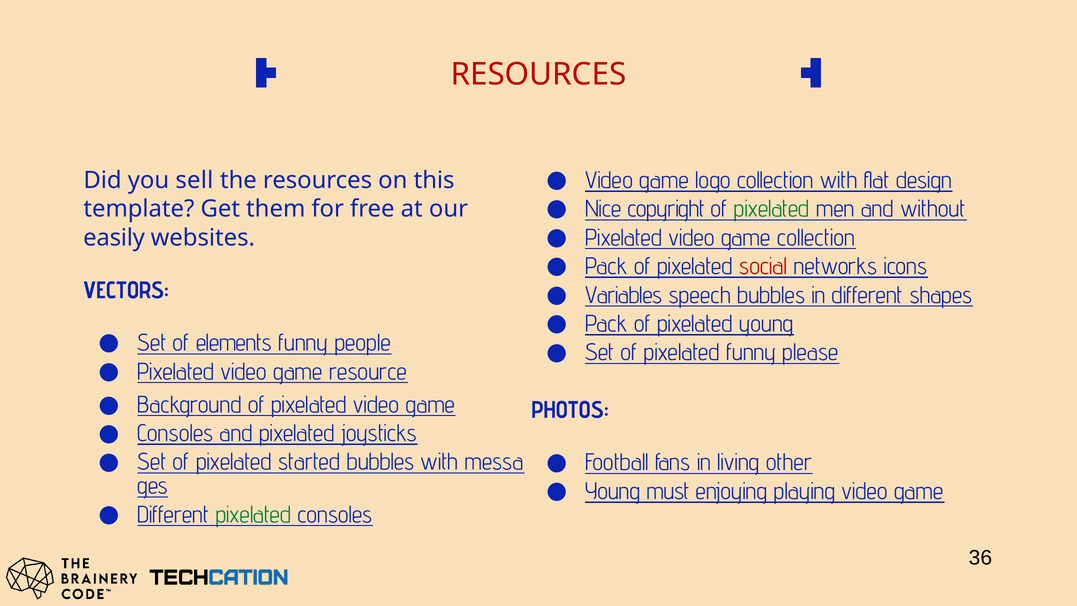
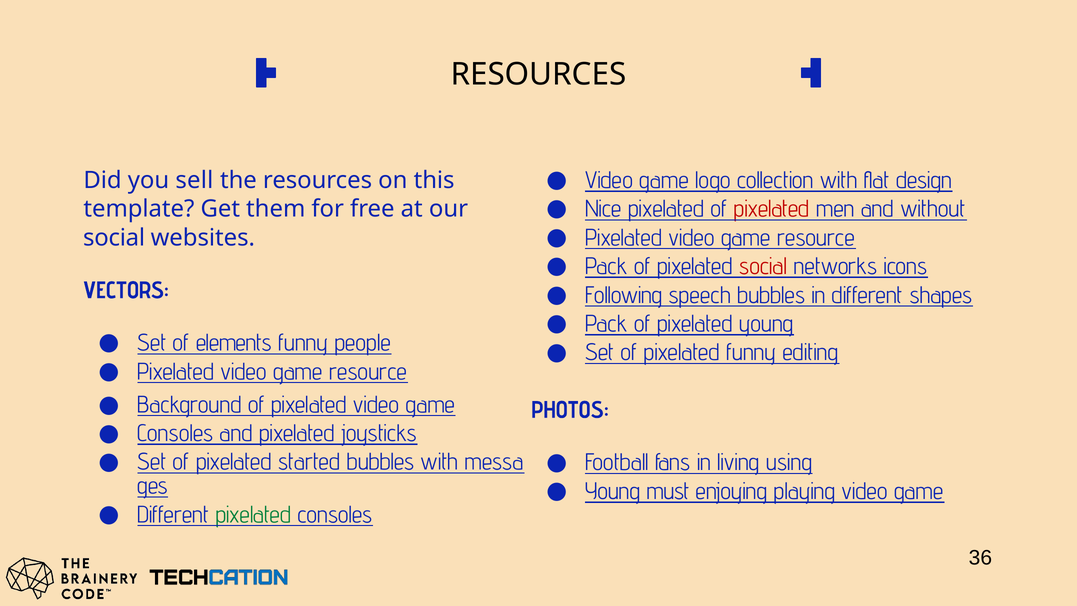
RESOURCES at (539, 74) colour: red -> black
Nice copyright: copyright -> pixelated
pixelated at (772, 209) colour: green -> red
collection at (816, 238): collection -> resource
easily at (114, 238): easily -> social
Variables: Variables -> Following
please: please -> editing
other: other -> using
